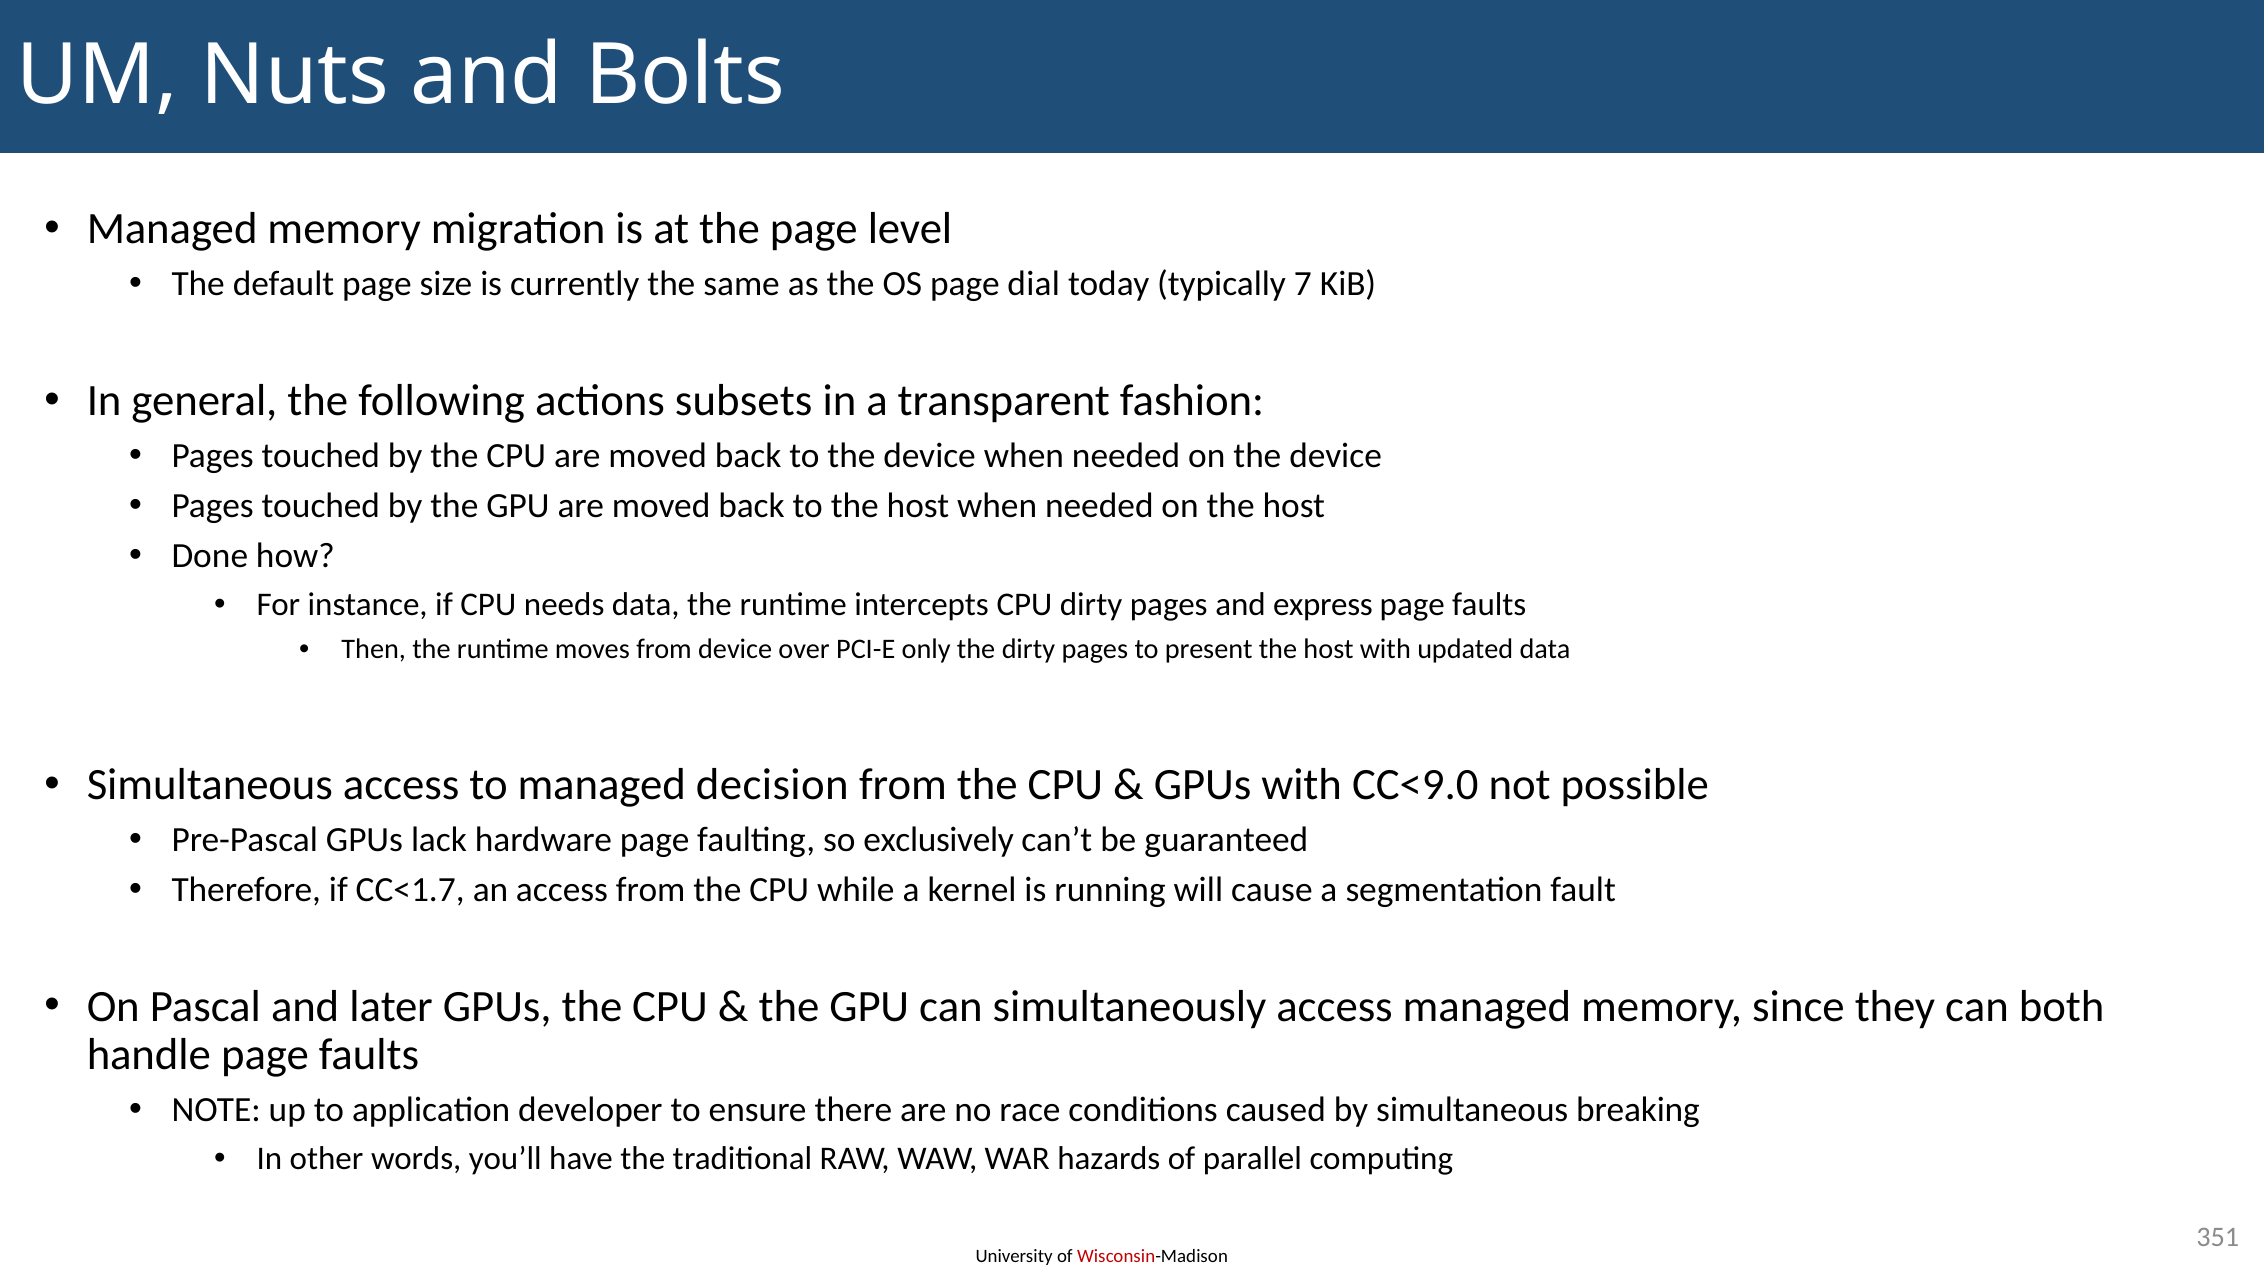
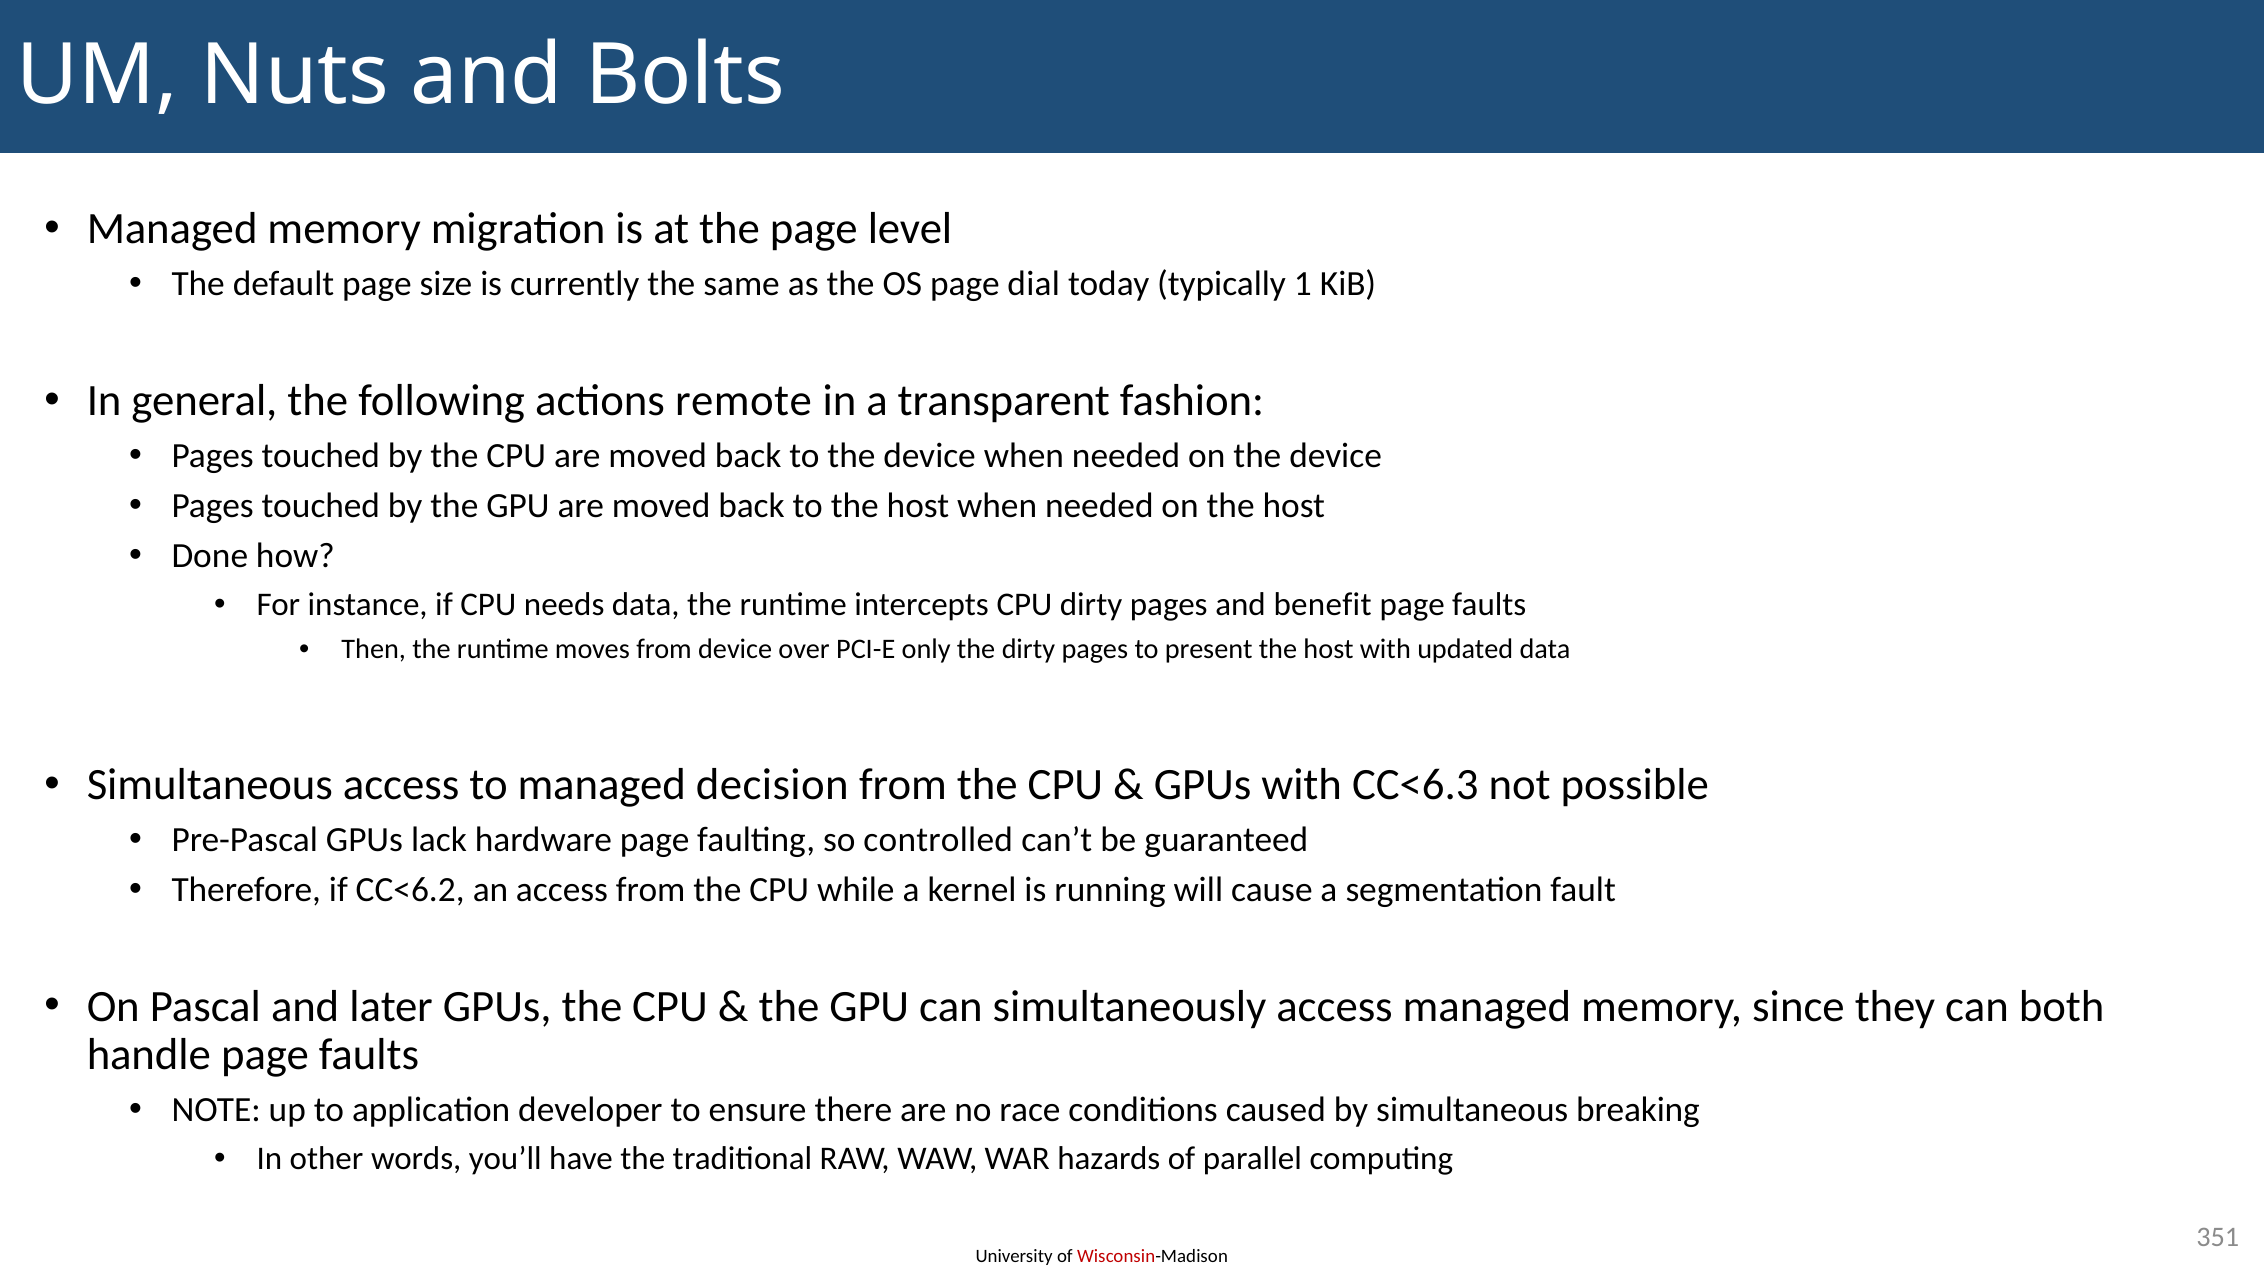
7: 7 -> 1
subsets: subsets -> remote
express: express -> benefit
CC<9.0: CC<9.0 -> CC<6.3
exclusively: exclusively -> controlled
CC<1.7: CC<1.7 -> CC<6.2
